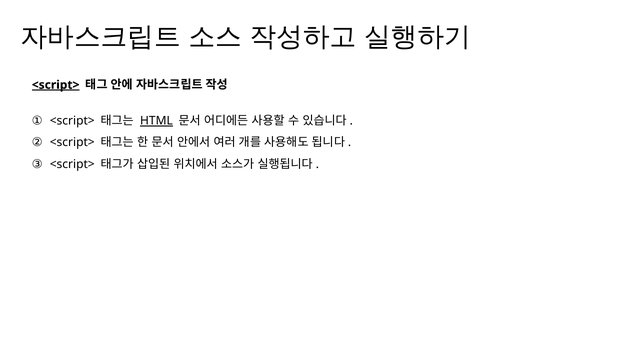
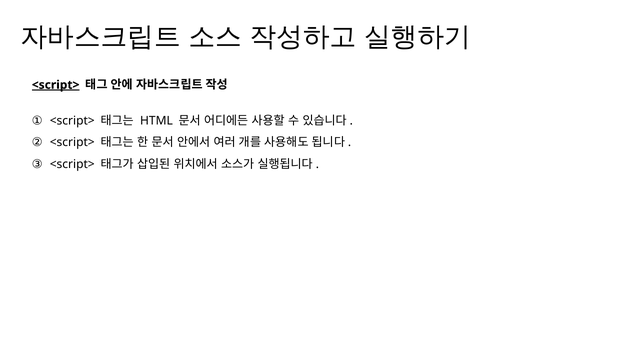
HTML underline: present -> none
